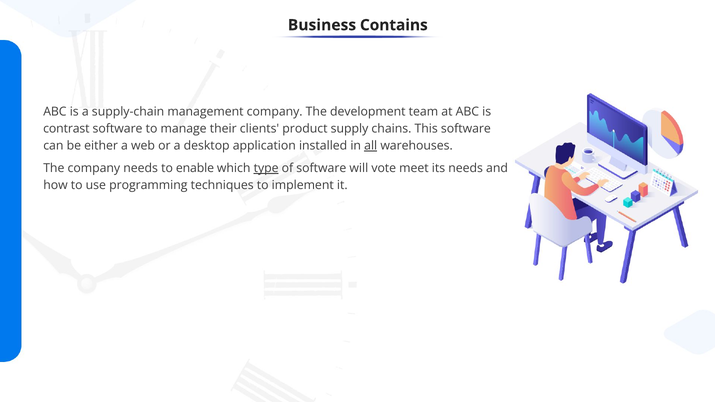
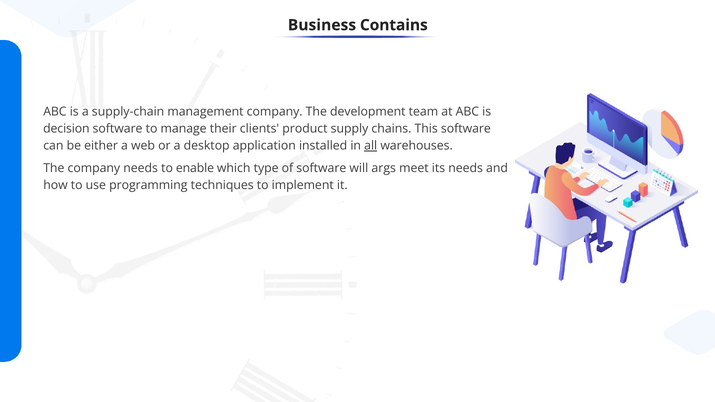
contrast: contrast -> decision
type underline: present -> none
vote: vote -> args
